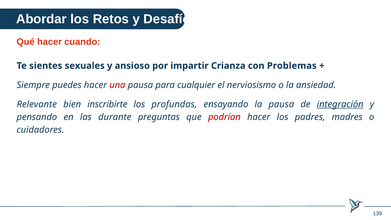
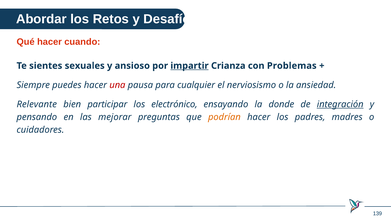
impartir underline: none -> present
inscribirte: inscribirte -> participar
profundas: profundas -> electrónico
la pausa: pausa -> donde
durante: durante -> mejorar
podrían colour: red -> orange
